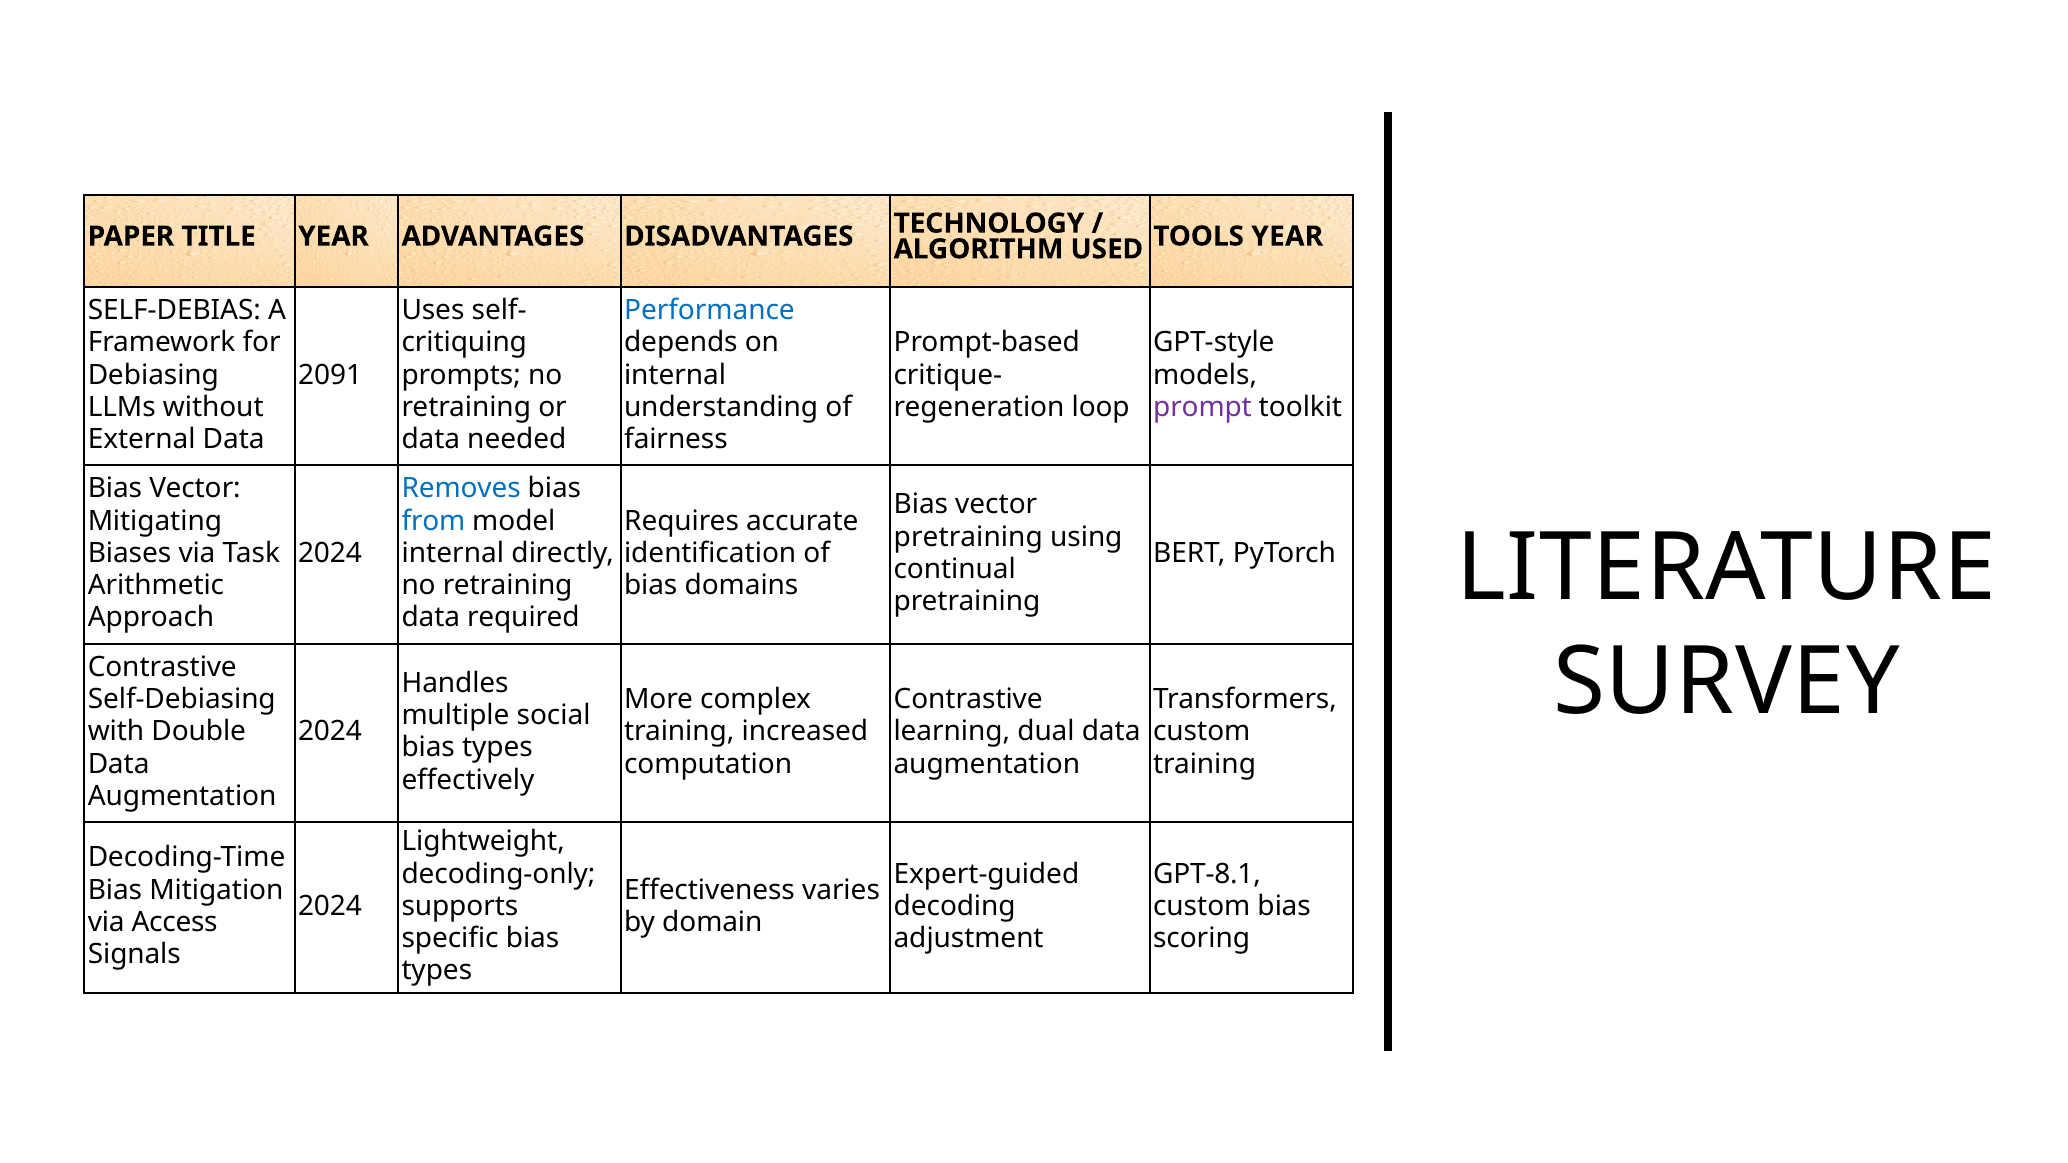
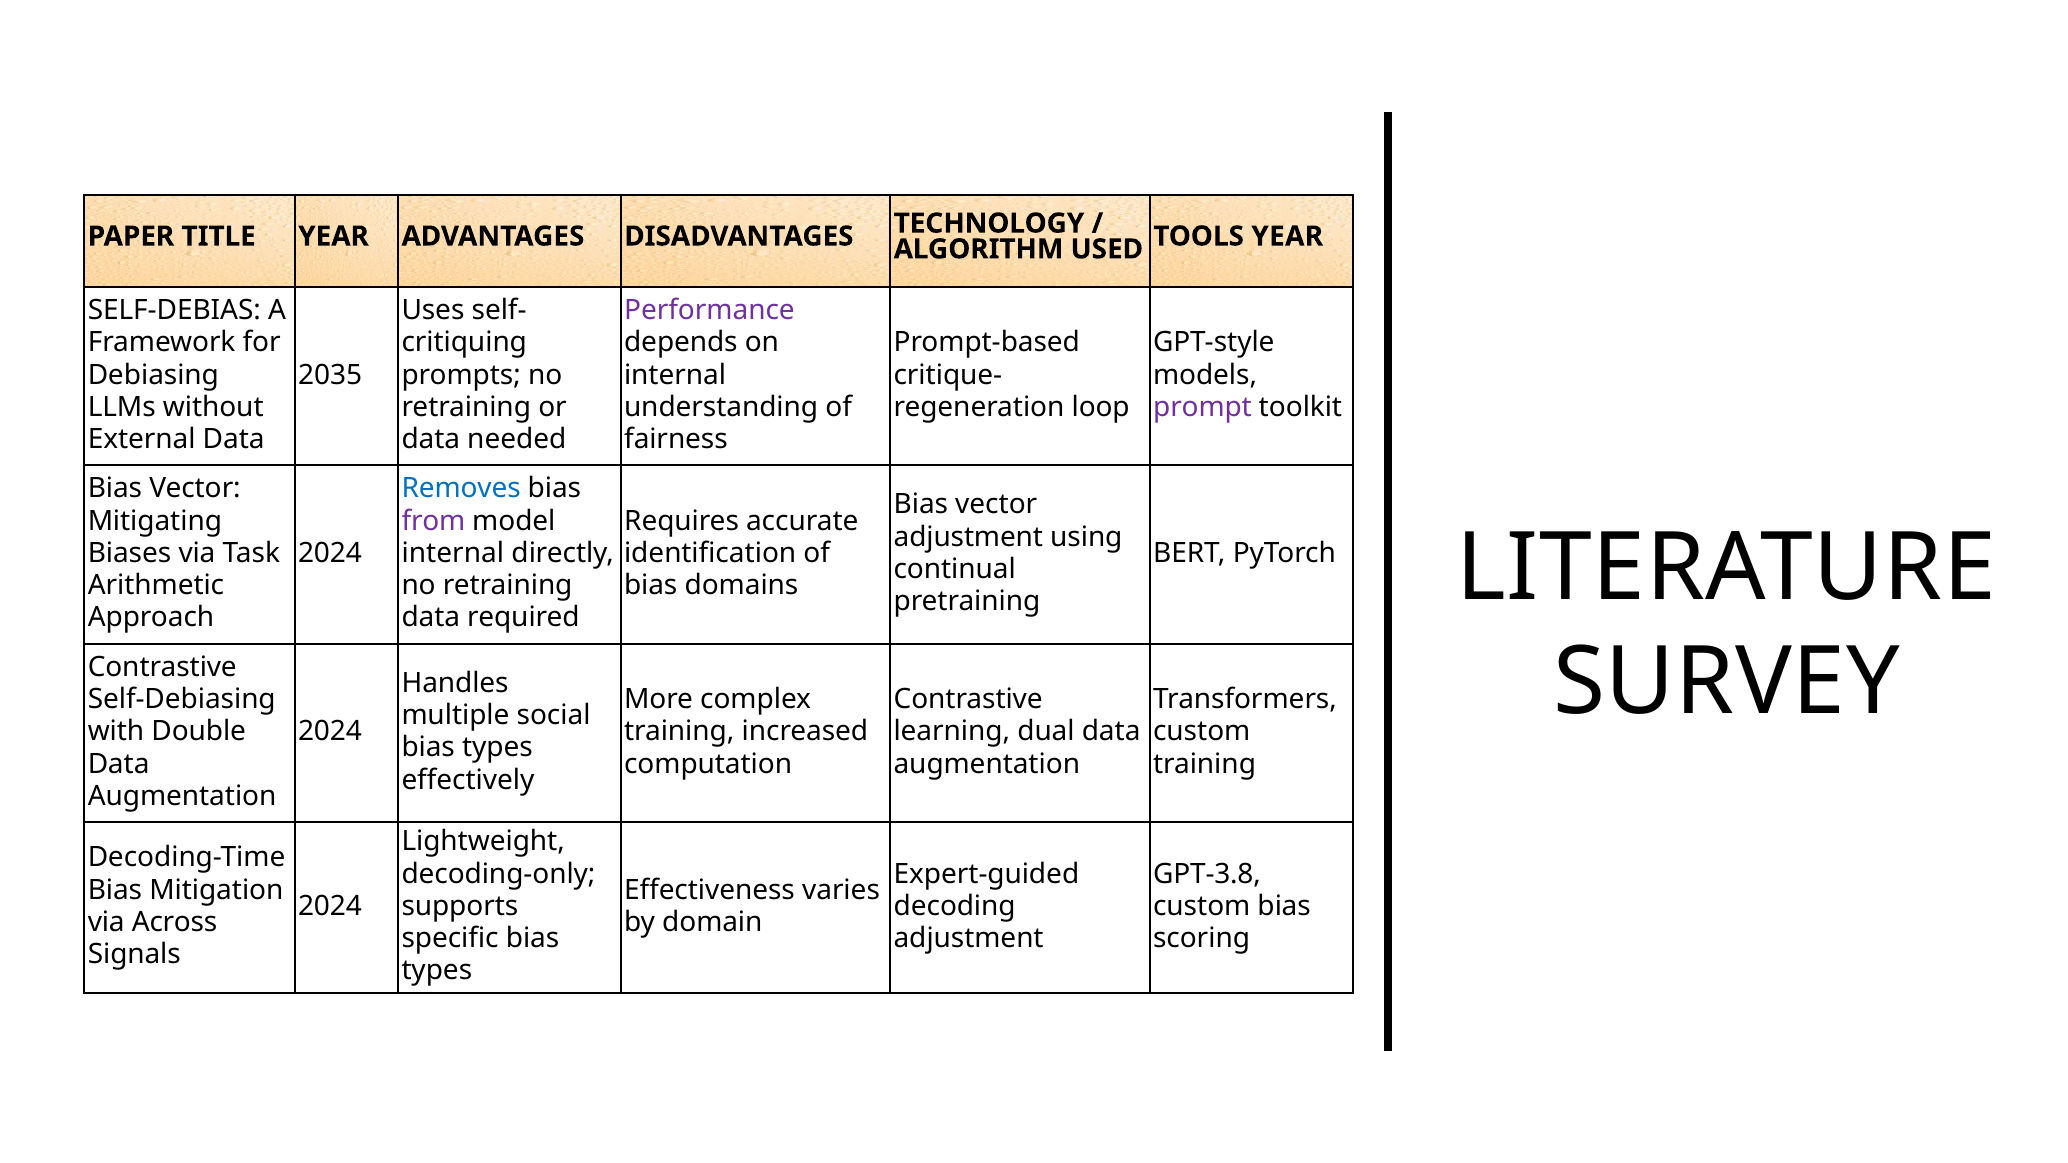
Performance colour: blue -> purple
2091: 2091 -> 2035
from colour: blue -> purple
pretraining at (968, 537): pretraining -> adjustment
GPT-8.1: GPT-8.1 -> GPT-3.8
Access: Access -> Across
